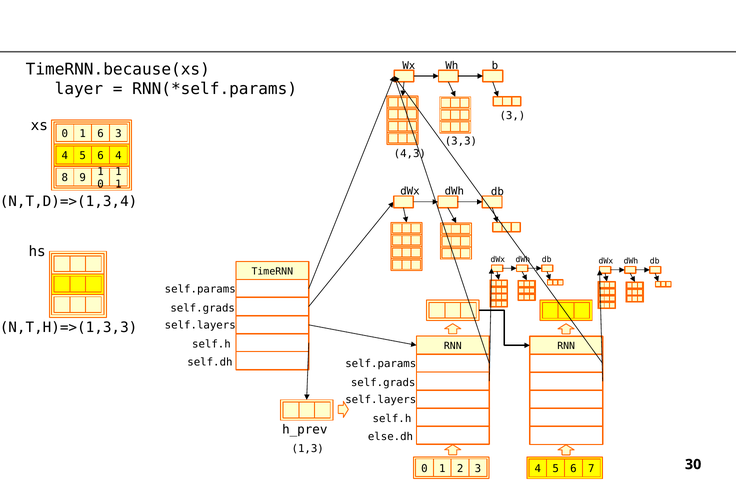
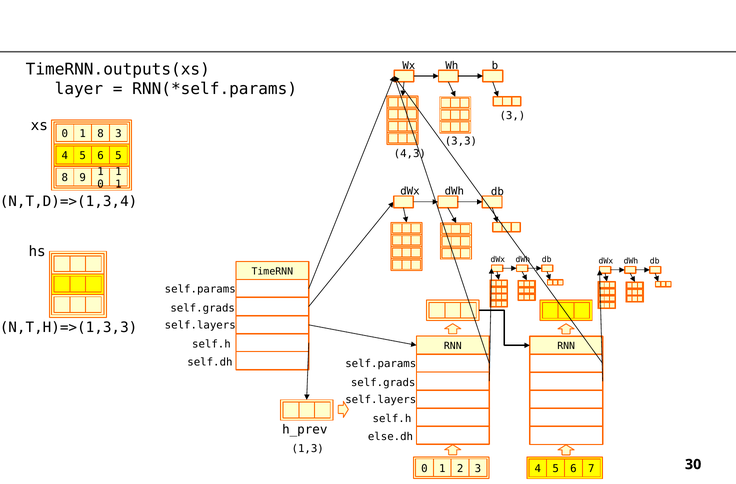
TimeRNN.because(xs: TimeRNN.because(xs -> TimeRNN.outputs(xs
1 6: 6 -> 8
6 4: 4 -> 5
